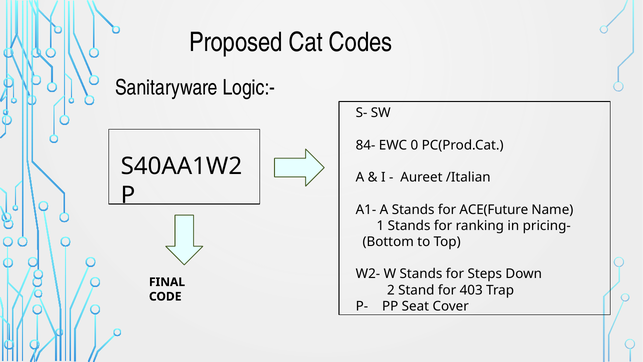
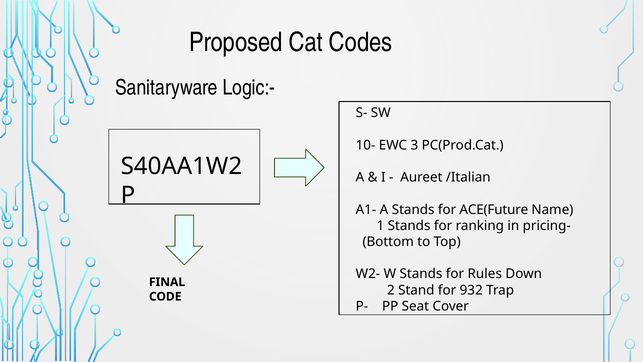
84-: 84- -> 10-
0: 0 -> 3
Steps: Steps -> Rules
403: 403 -> 932
